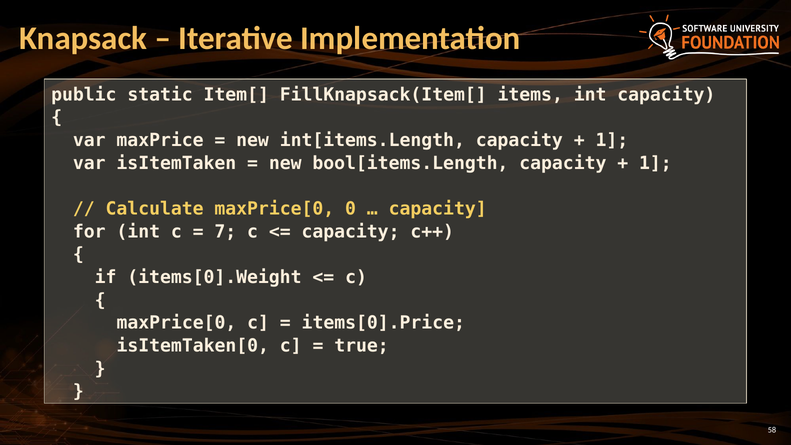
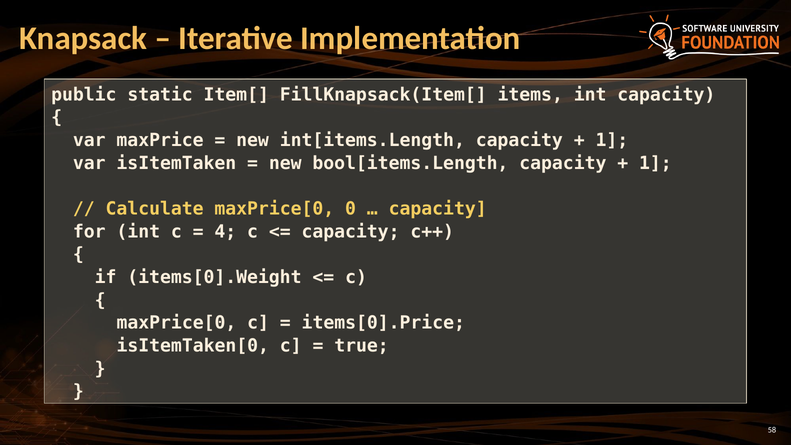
7: 7 -> 4
